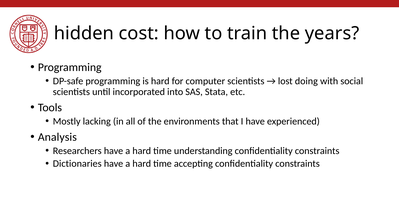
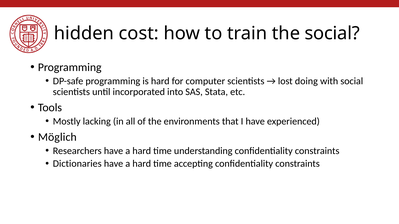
the years: years -> social
Analysis: Analysis -> Möglich
